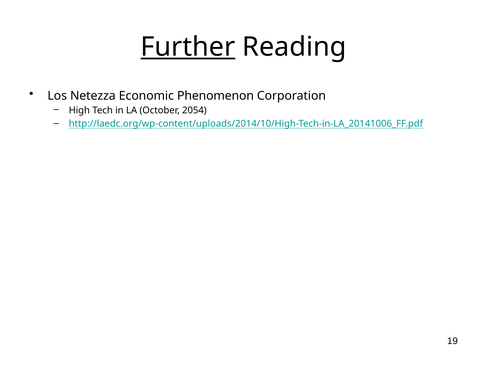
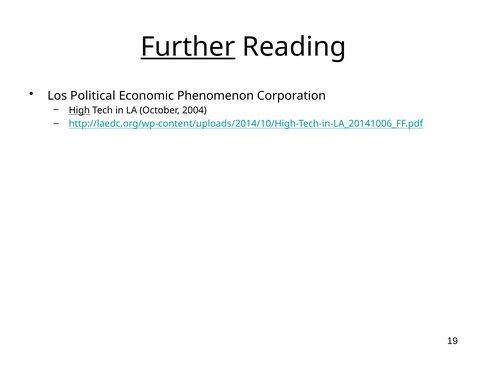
Netezza: Netezza -> Political
High underline: none -> present
2054: 2054 -> 2004
